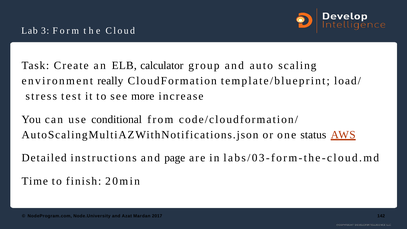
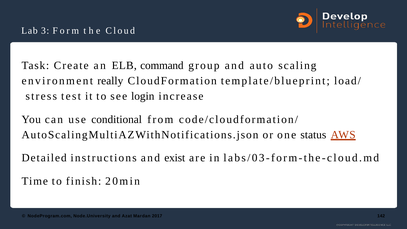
calculator: calculator -> command
more: more -> login
page: page -> exist
